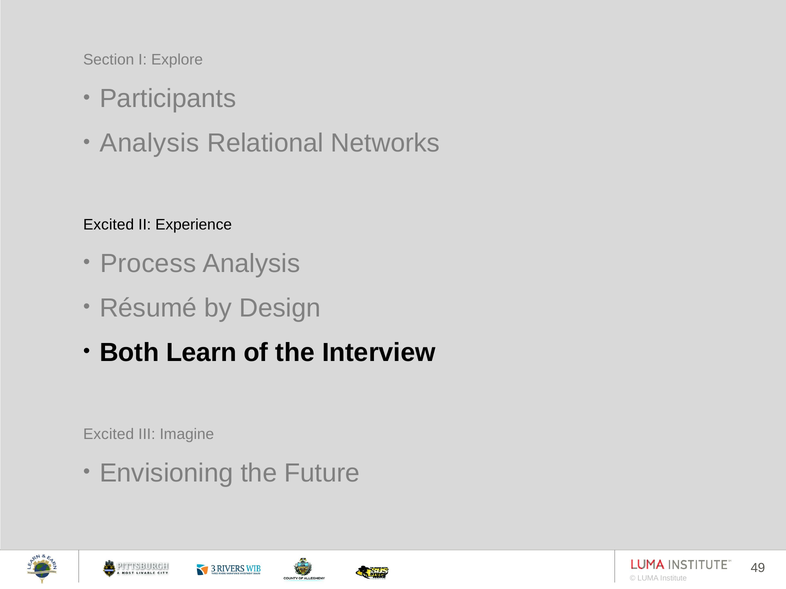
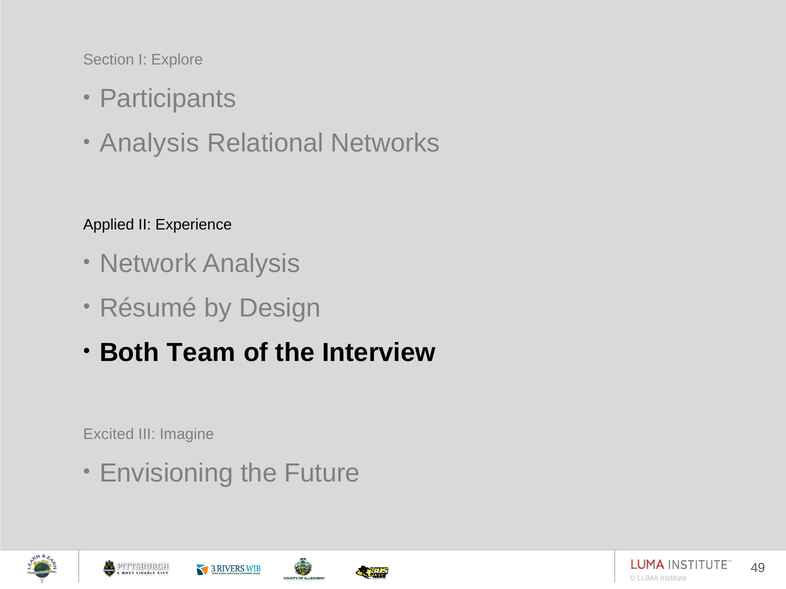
Excited at (109, 225): Excited -> Applied
Process: Process -> Network
Learn: Learn -> Team
